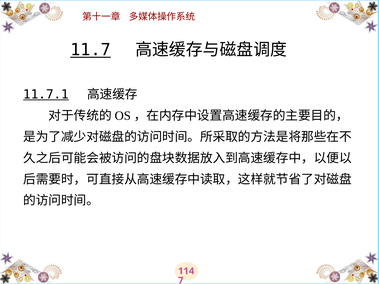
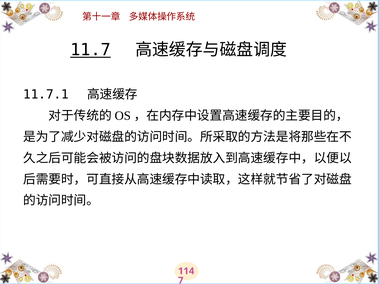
11.7.1 underline: present -> none
